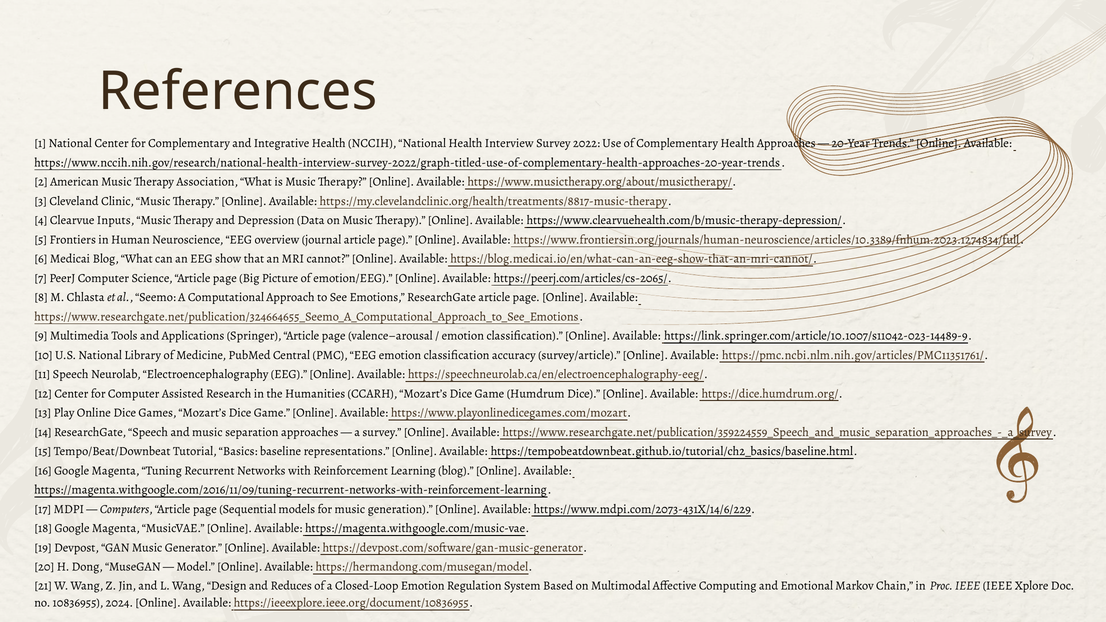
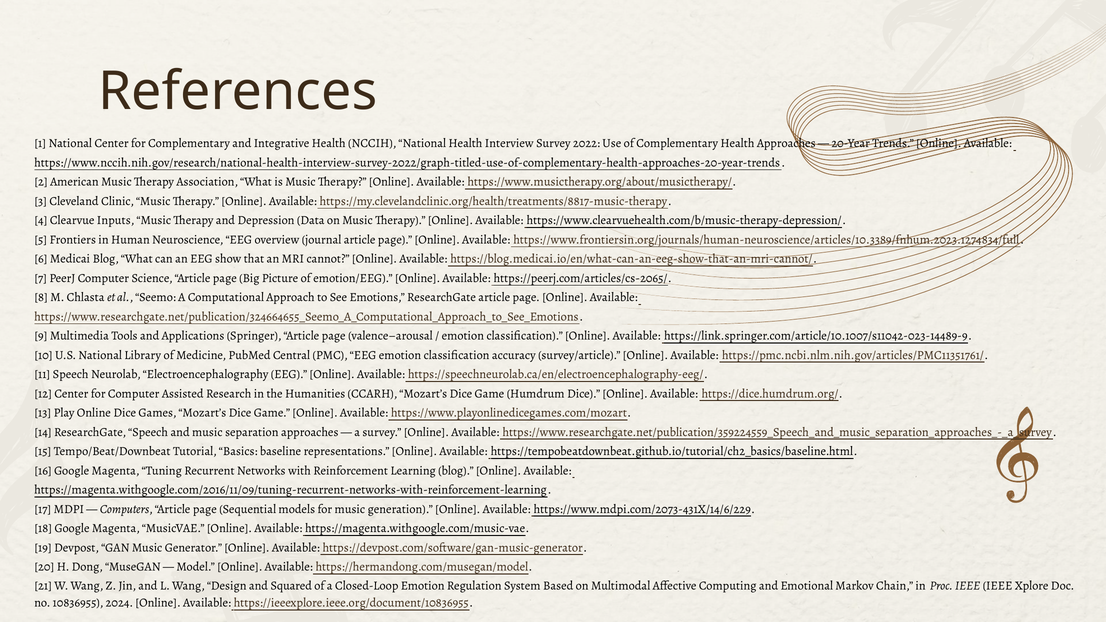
Reduces: Reduces -> Squared
